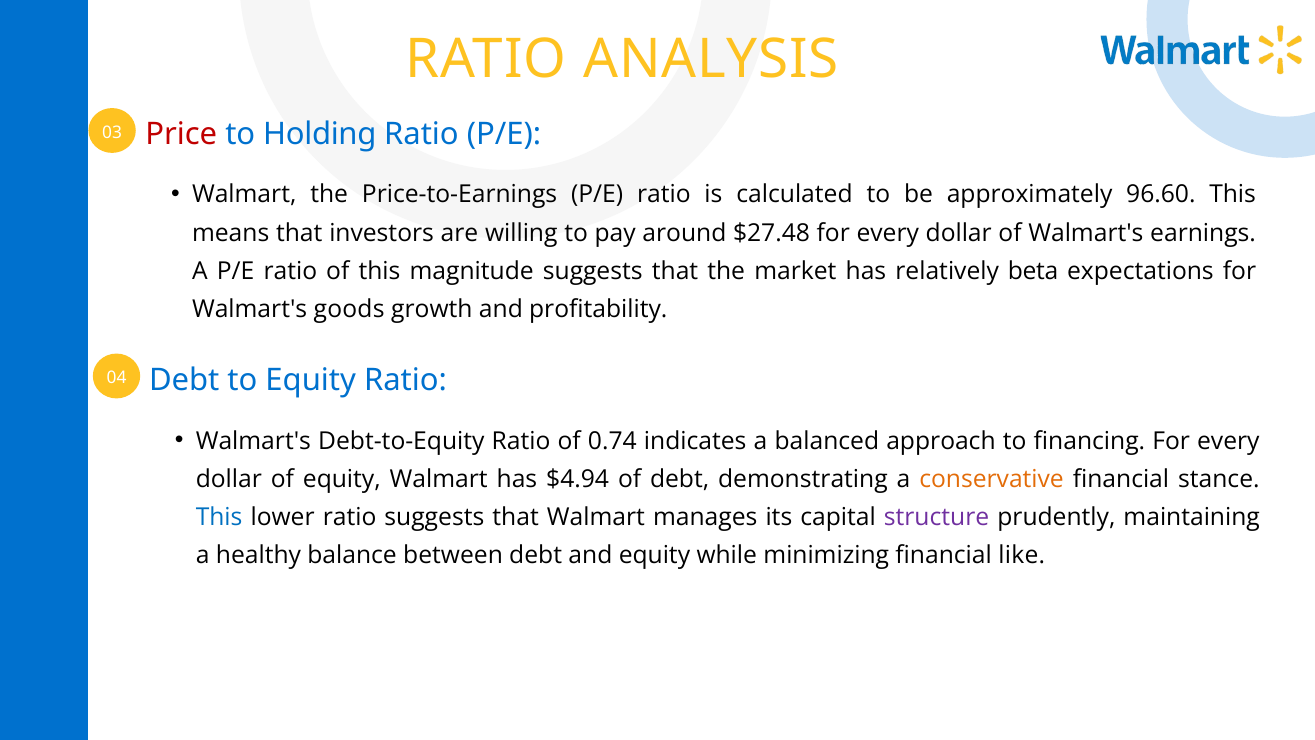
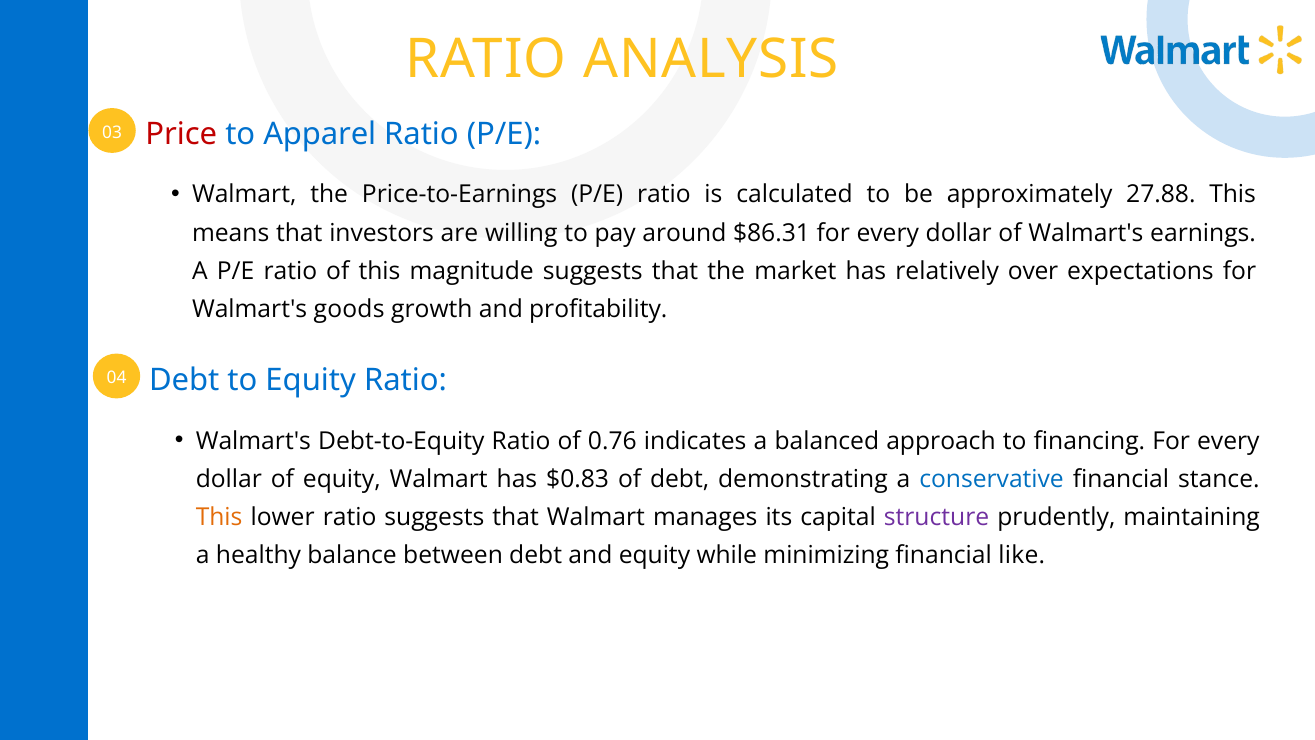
Holding: Holding -> Apparel
96.60: 96.60 -> 27.88
$27.48: $27.48 -> $86.31
beta: beta -> over
0.74: 0.74 -> 0.76
$4.94: $4.94 -> $0.83
conservative colour: orange -> blue
This at (219, 517) colour: blue -> orange
